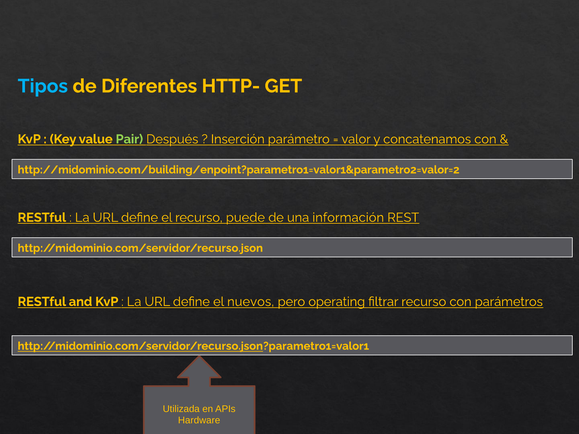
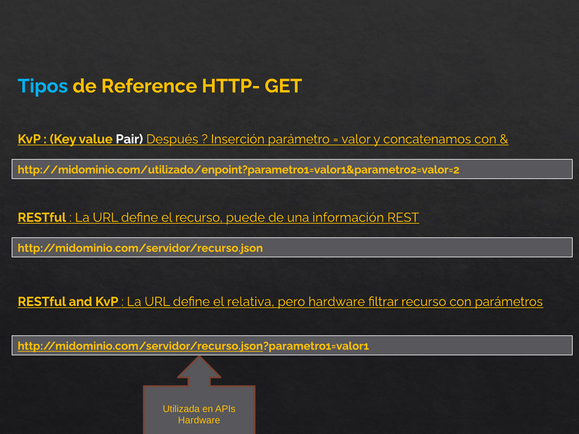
Diferentes: Diferentes -> Reference
Pair colour: light green -> white
http://midominio.com/building/enpoint?parametro1=valor1&parametro2=valor=2: http://midominio.com/building/enpoint?parametro1=valor1&parametro2=valor=2 -> http://midominio.com/utilizado/enpoint?parametro1=valor1&parametro2=valor=2
nuevos: nuevos -> relativa
pero operating: operating -> hardware
